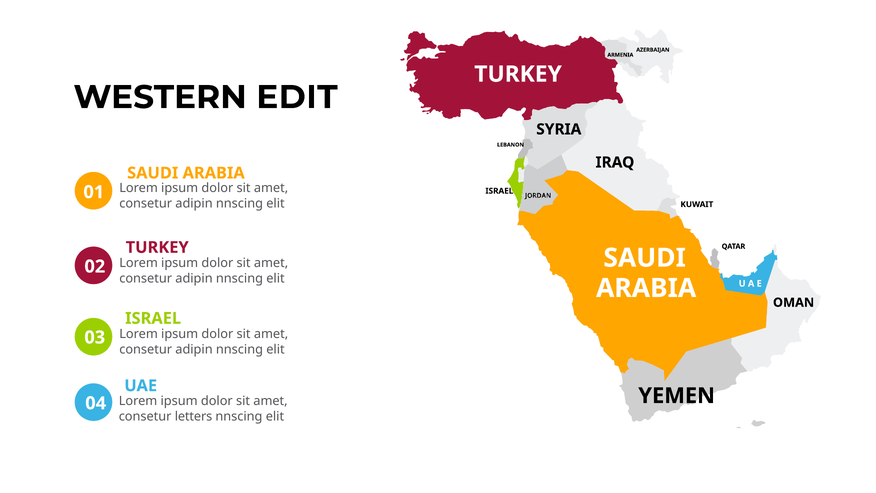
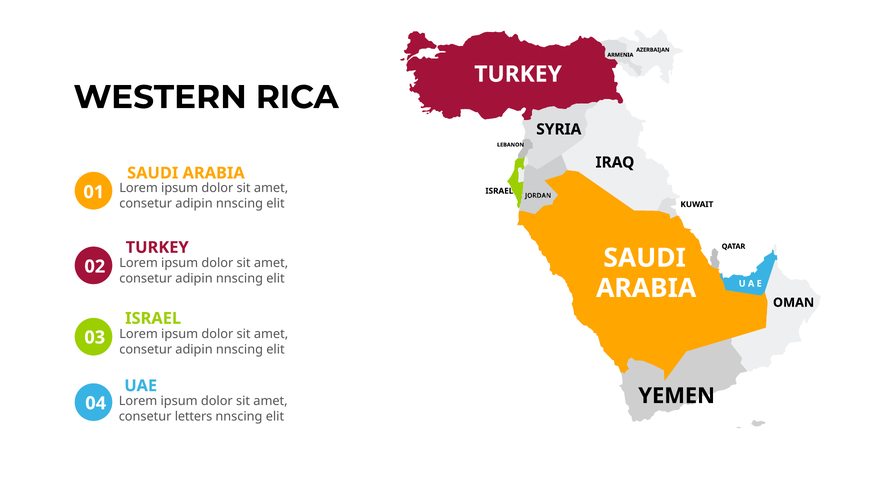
EDIT: EDIT -> RICA
